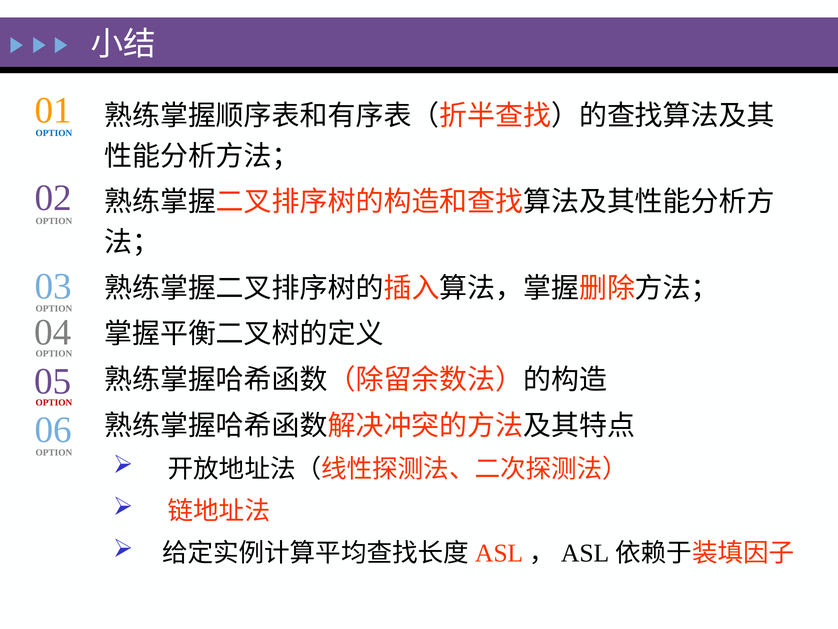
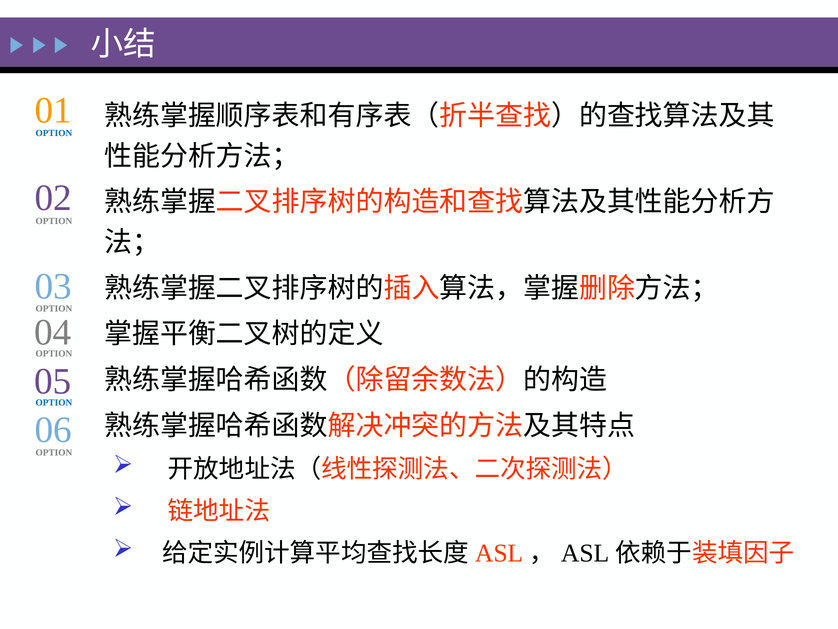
OPTION at (54, 402) colour: red -> blue
